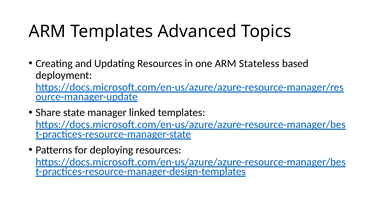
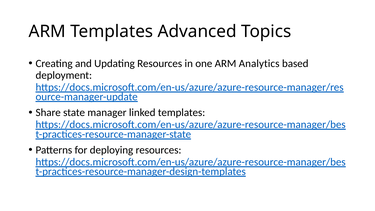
Stateless: Stateless -> Analytics
